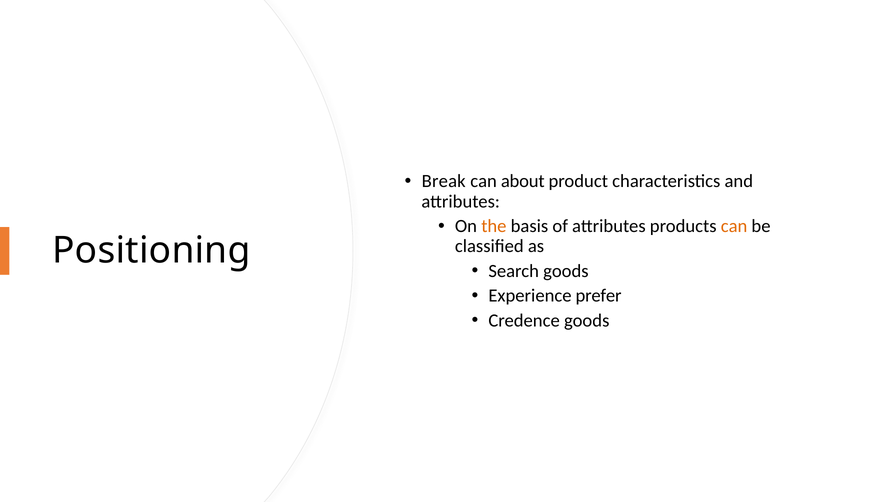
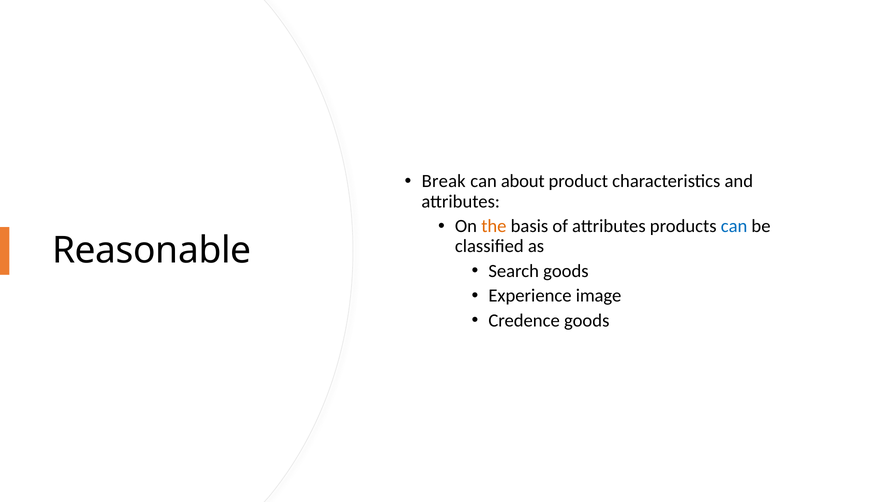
can at (734, 226) colour: orange -> blue
Positioning: Positioning -> Reasonable
prefer: prefer -> image
